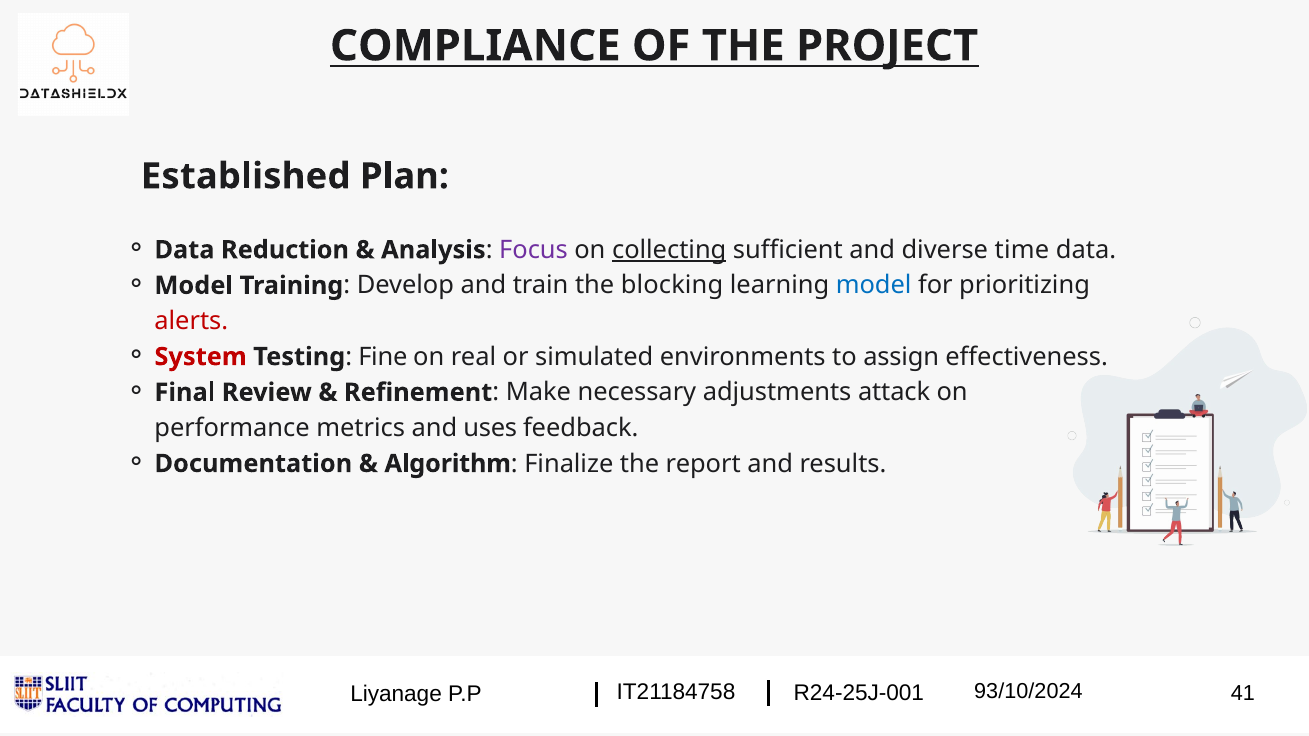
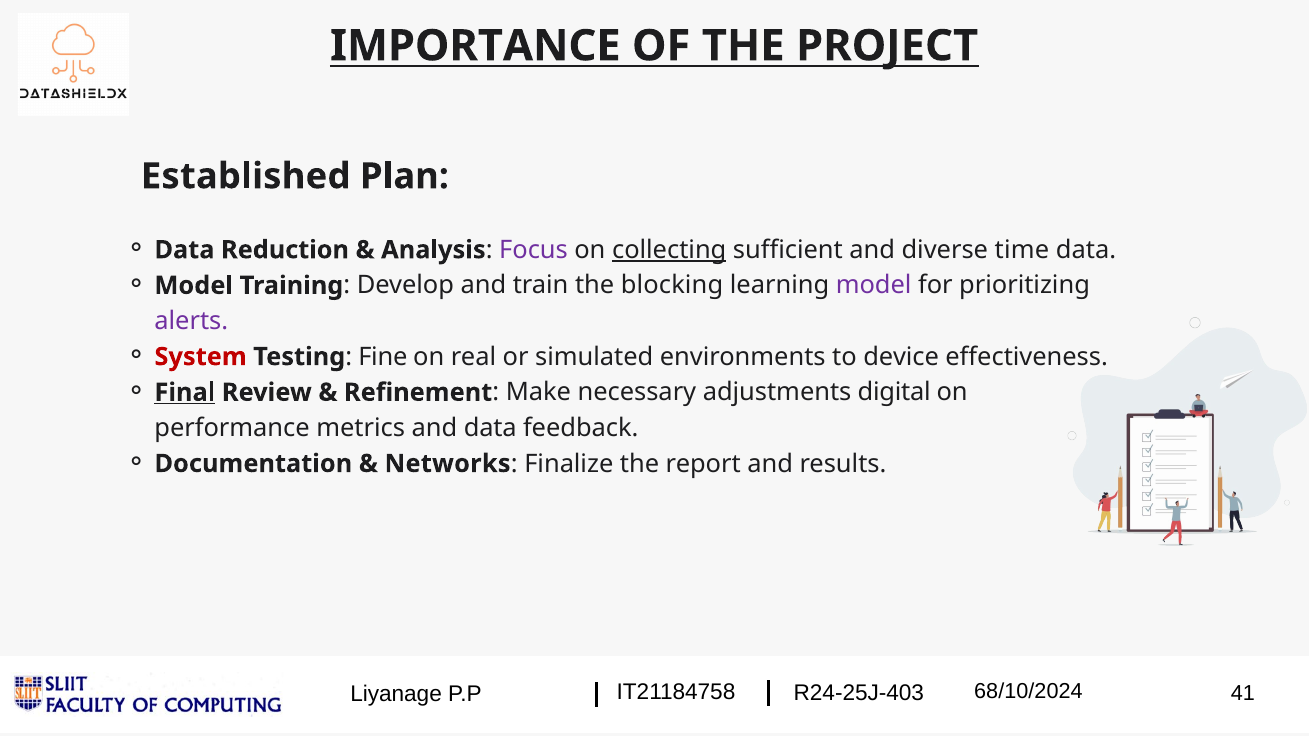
COMPLIANCE: COMPLIANCE -> IMPORTANCE
model at (874, 286) colour: blue -> purple
alerts colour: red -> purple
assign: assign -> device
Final underline: none -> present
attack: attack -> digital
and uses: uses -> data
Algorithm: Algorithm -> Networks
R24-25J-001: R24-25J-001 -> R24-25J-403
93/10/2024: 93/10/2024 -> 68/10/2024
